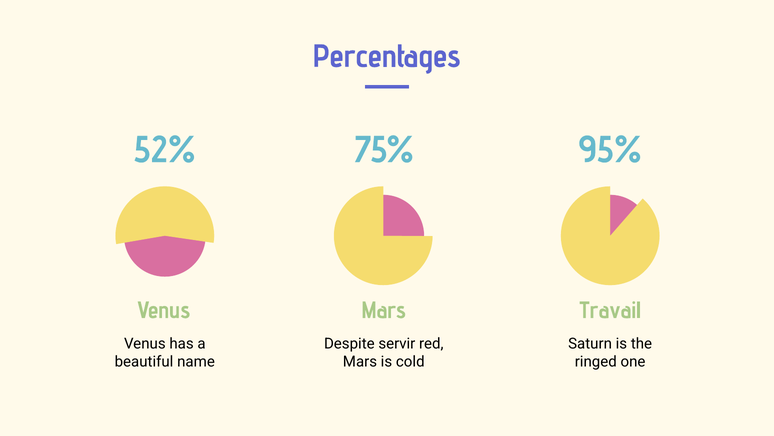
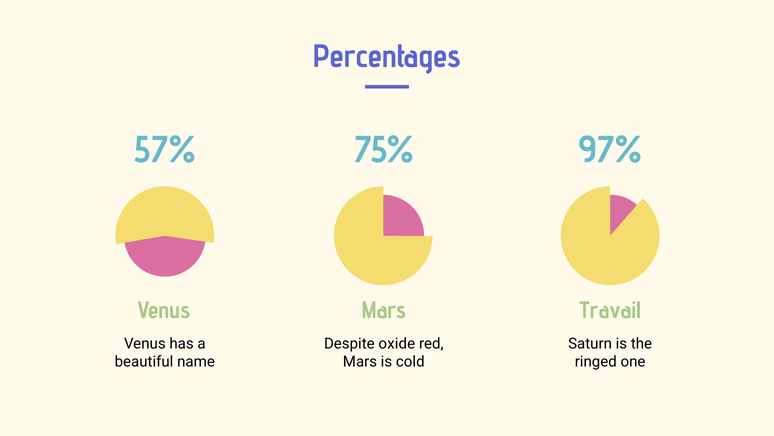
52%: 52% -> 57%
95%: 95% -> 97%
servir: servir -> oxide
